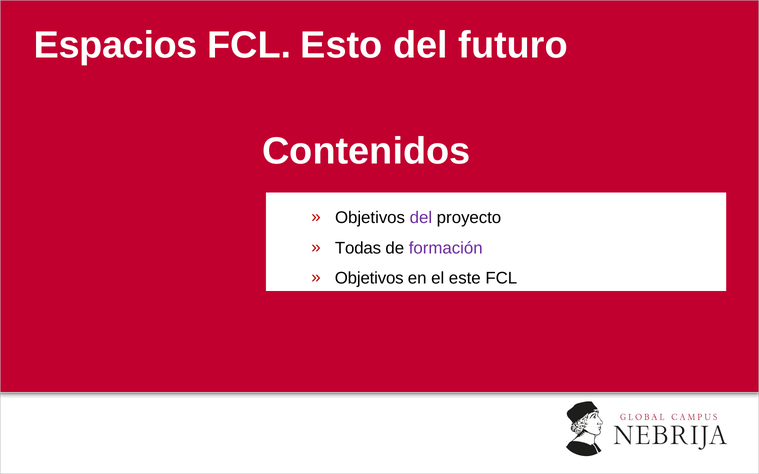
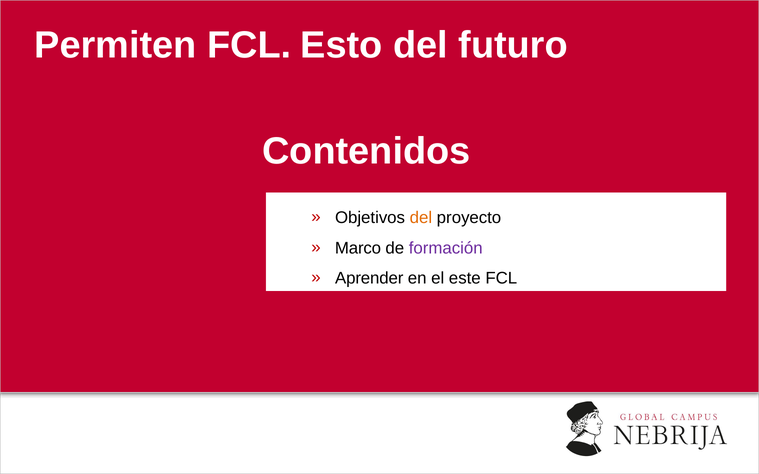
Espacios: Espacios -> Permiten
del at (421, 218) colour: purple -> orange
Todas: Todas -> Marco
Objetivos at (369, 279): Objetivos -> Aprender
